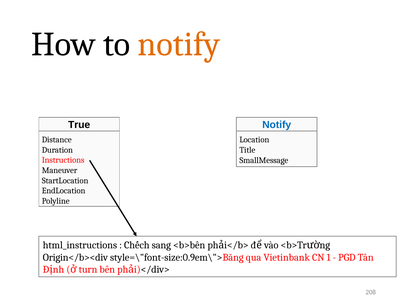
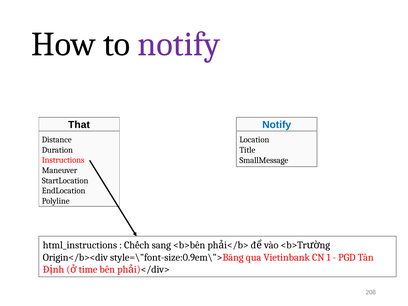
notify at (179, 44) colour: orange -> purple
True: True -> That
turn: turn -> time
